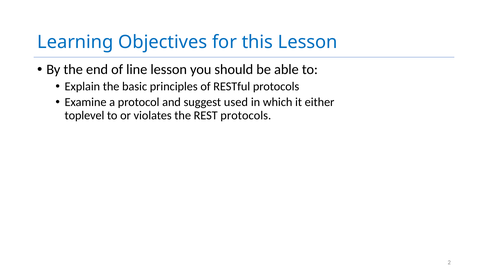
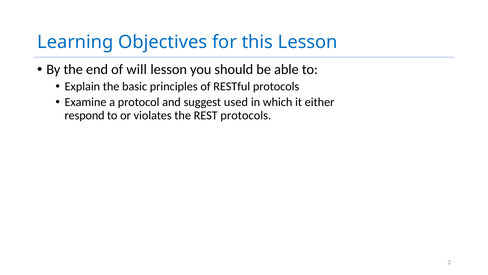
line: line -> will
toplevel: toplevel -> respond
